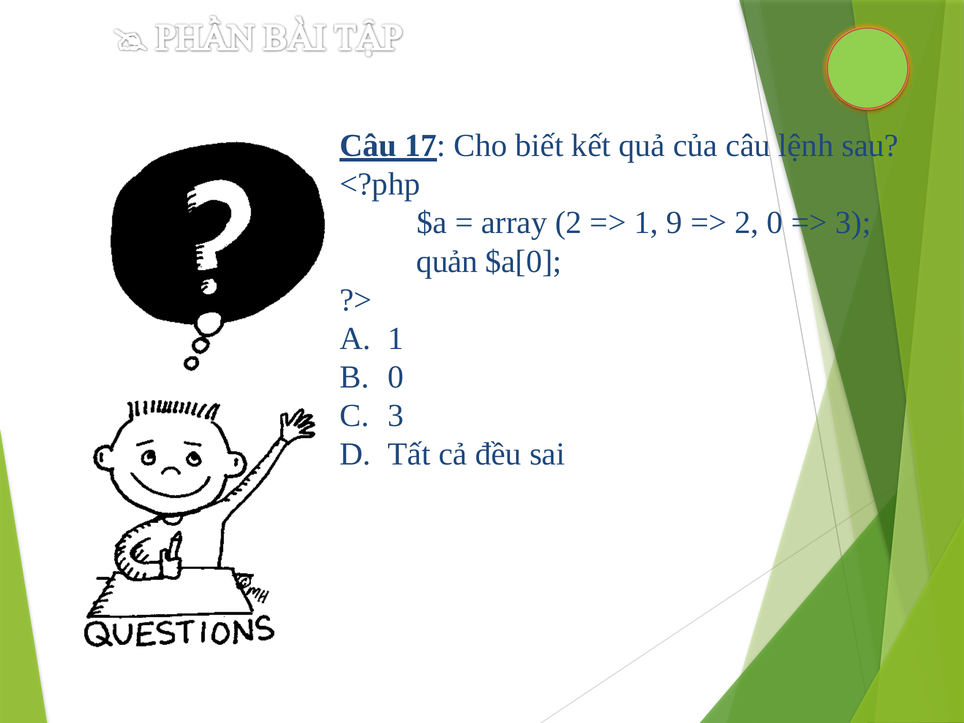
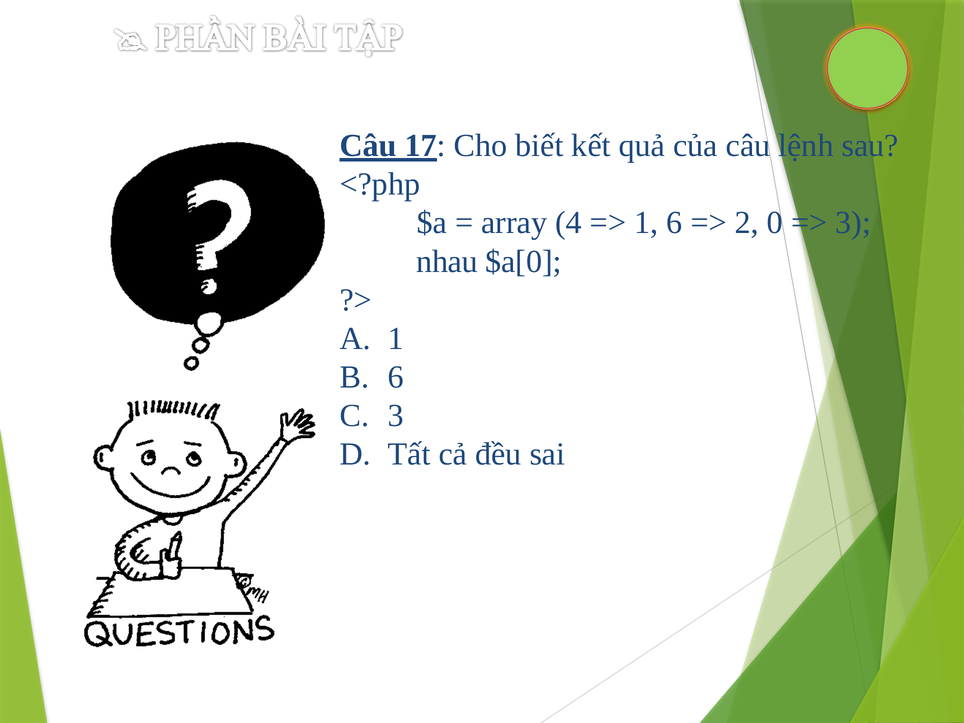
array 2: 2 -> 4
1 9: 9 -> 6
quản: quản -> nhau
0 at (396, 377): 0 -> 6
